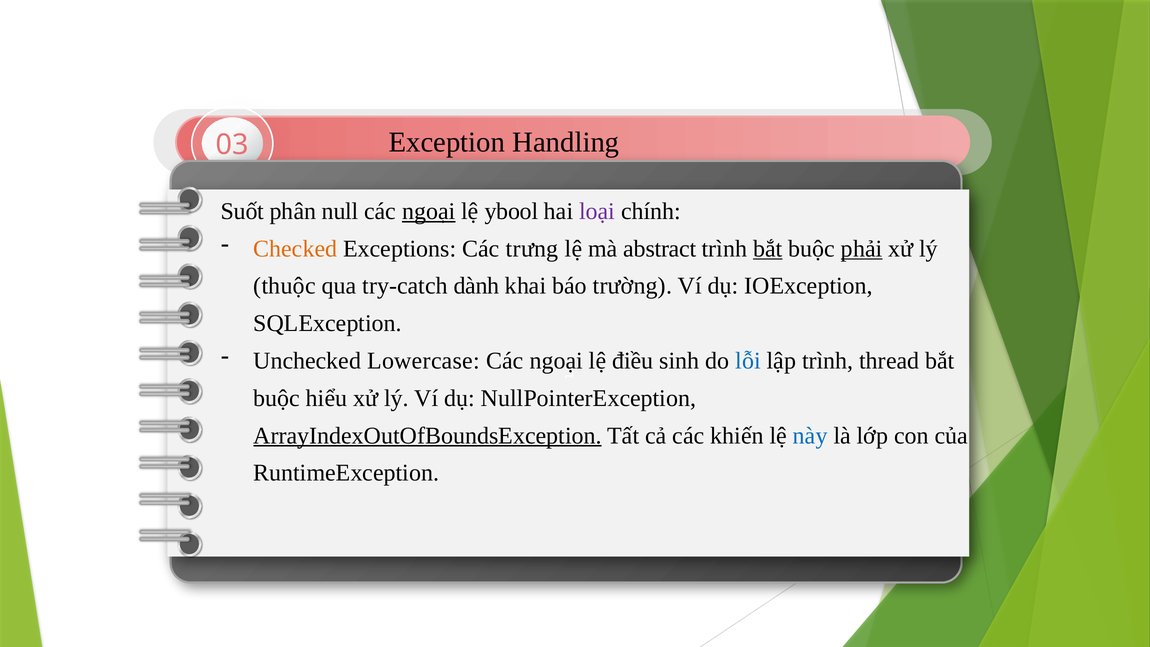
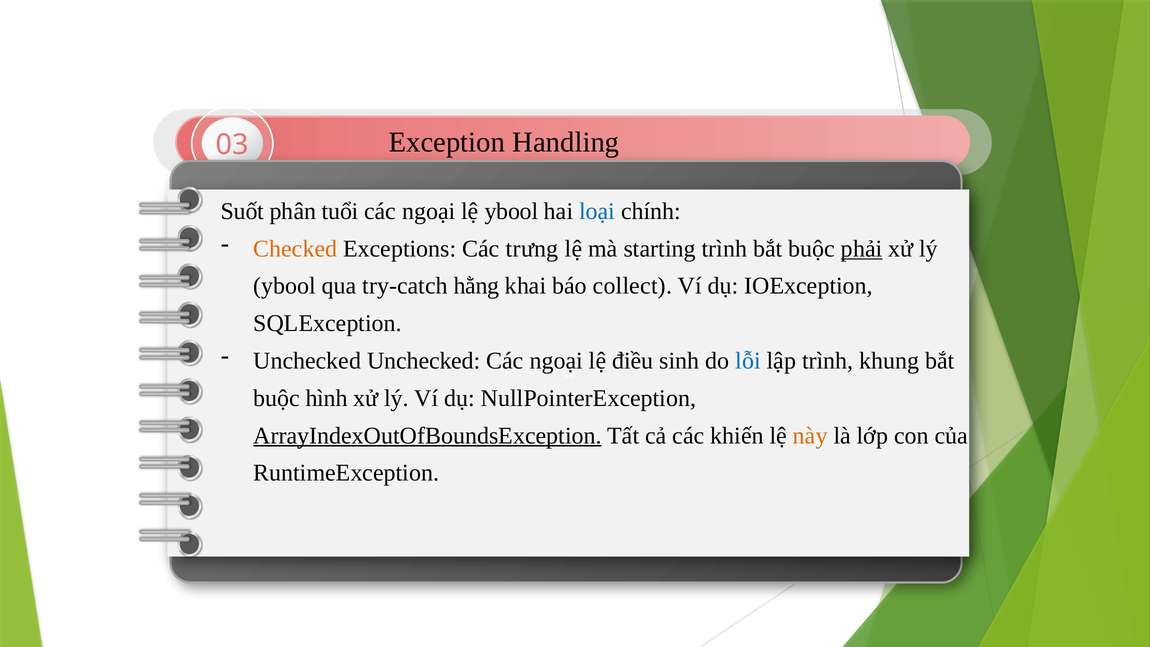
null: null -> tuổi
ngoại at (429, 211) underline: present -> none
loại colour: purple -> blue
abstract: abstract -> starting
bắt at (768, 249) underline: present -> none
thuộc at (284, 286): thuộc -> ybool
dành: dành -> hằng
trường: trường -> collect
Unchecked Lowercase: Lowercase -> Unchecked
thread: thread -> khung
hiểu: hiểu -> hình
này colour: blue -> orange
